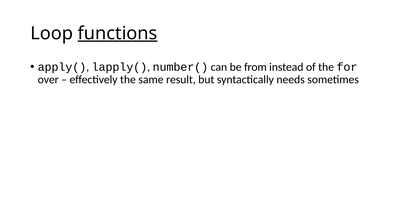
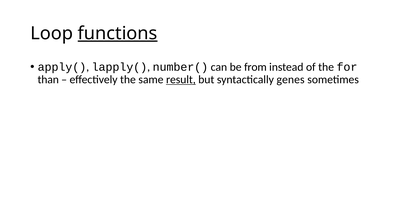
over: over -> than
result underline: none -> present
needs: needs -> genes
